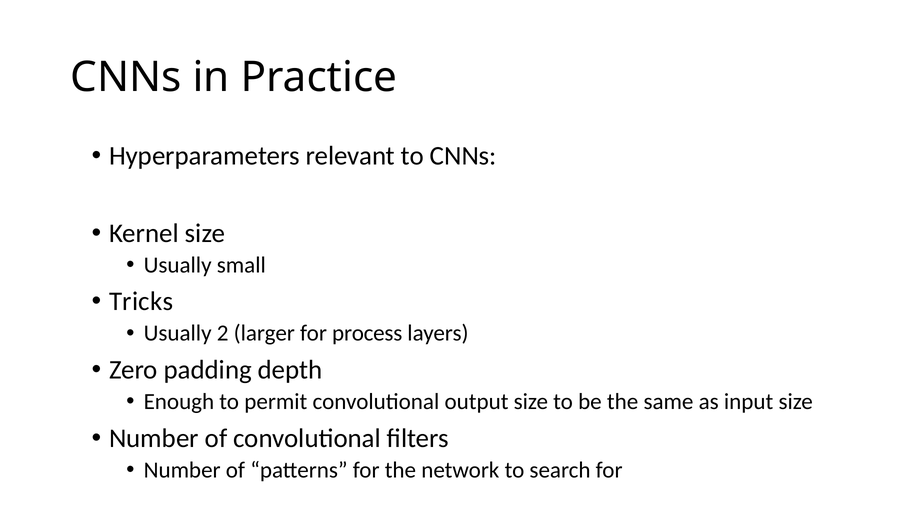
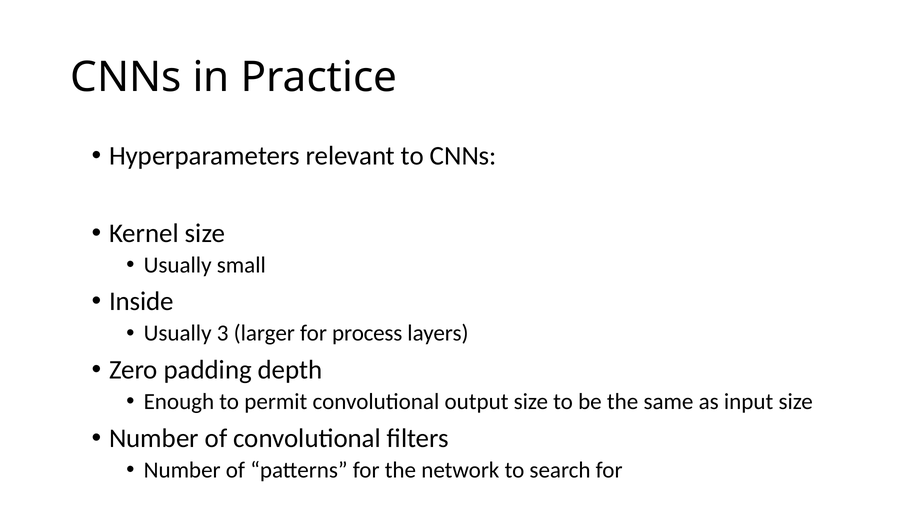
Tricks: Tricks -> Inside
2: 2 -> 3
